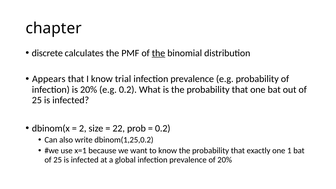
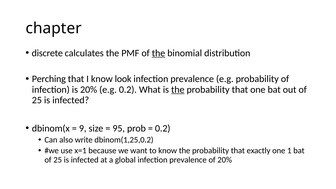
Appears: Appears -> Perching
trial: trial -> look
the at (178, 90) underline: none -> present
2: 2 -> 9
22: 22 -> 95
